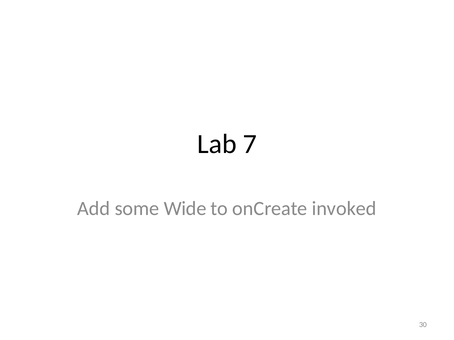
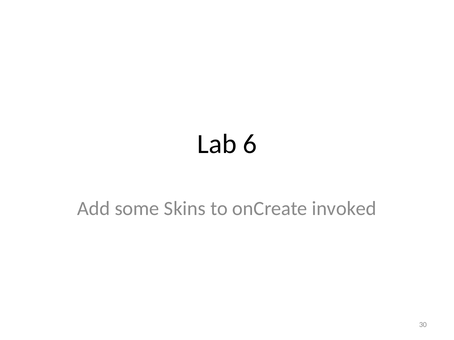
7: 7 -> 6
Wide: Wide -> Skins
